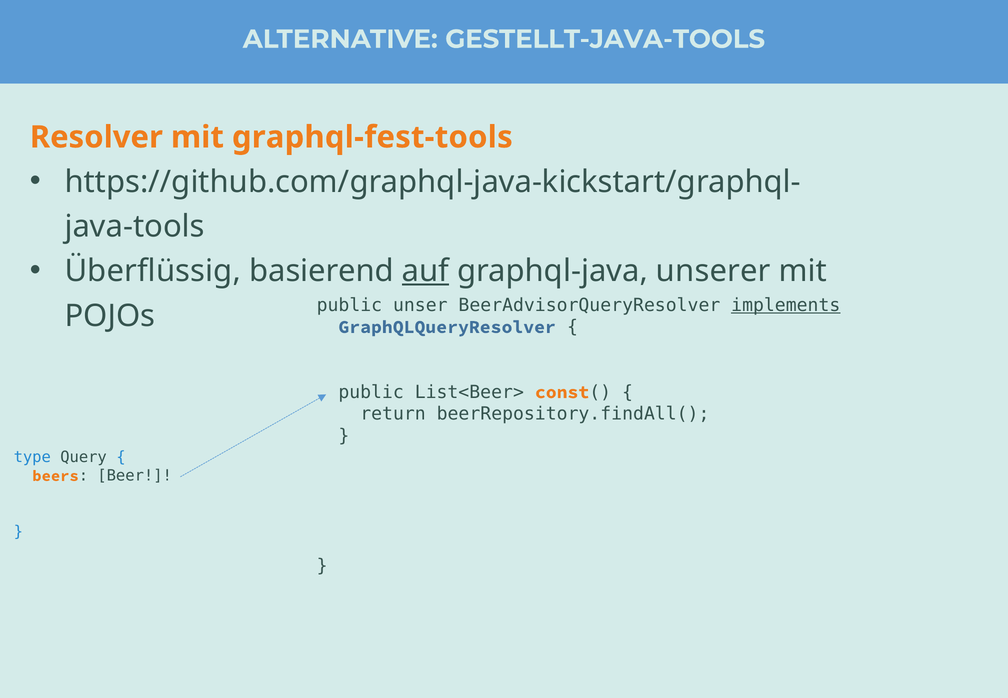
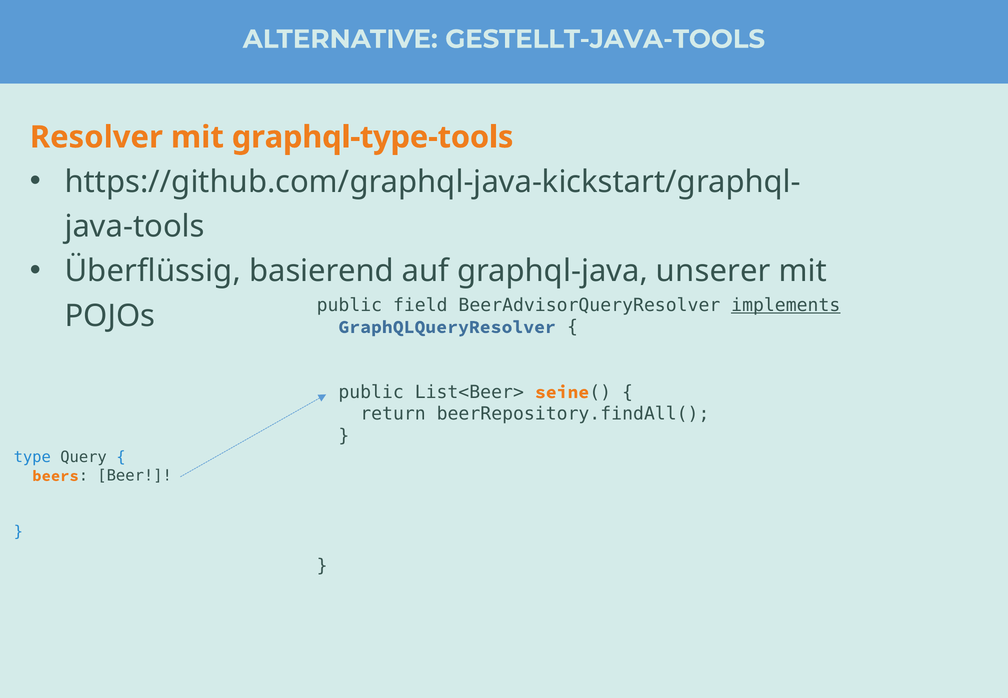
graphql-fest-tools: graphql-fest-tools -> graphql-type-tools
auf underline: present -> none
unser: unser -> field
const: const -> seine
